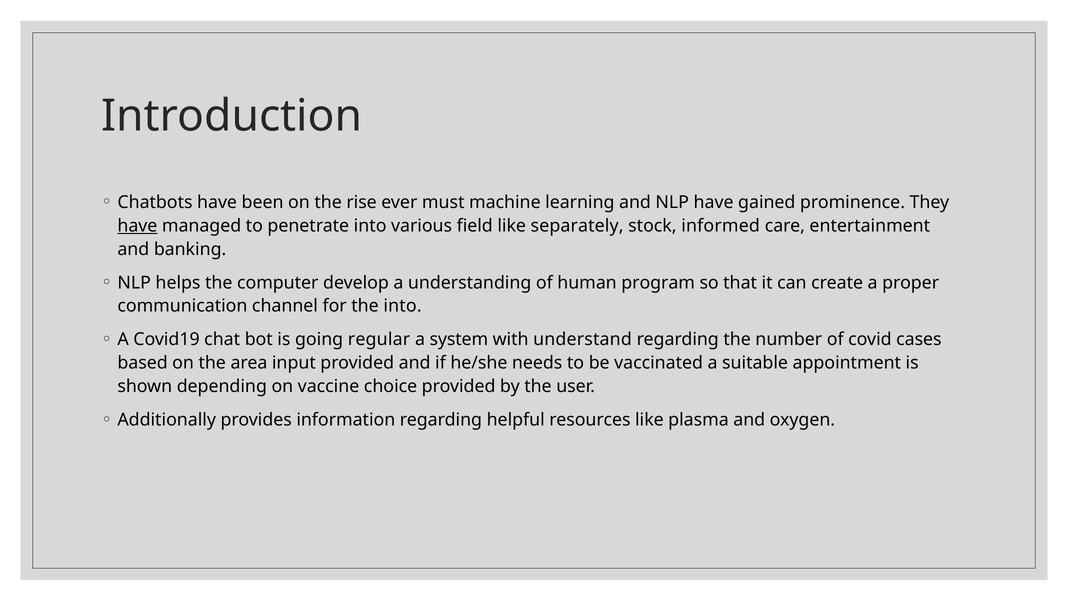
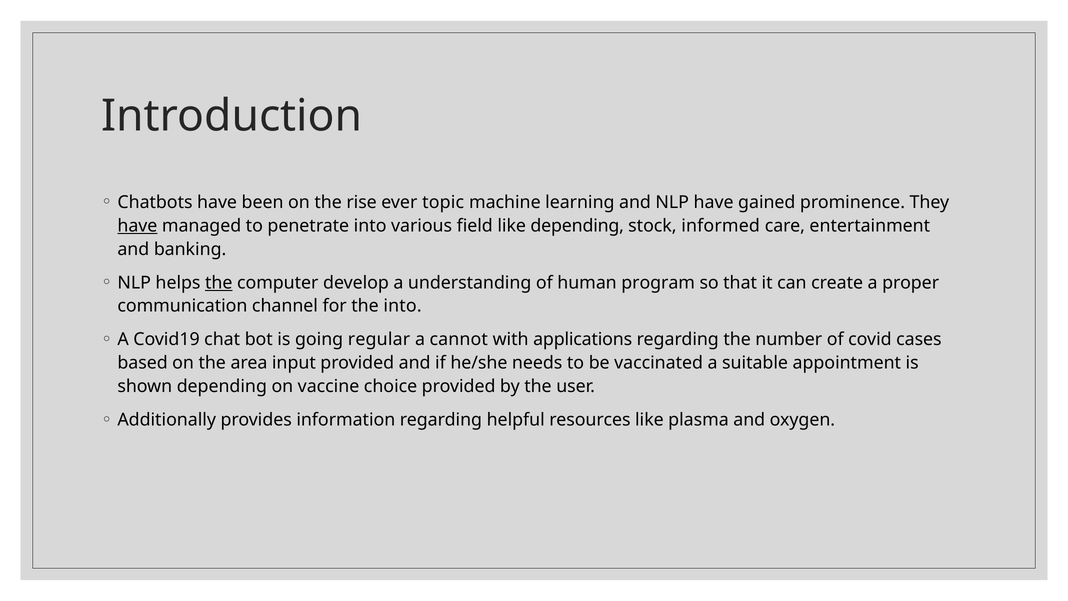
must: must -> topic
like separately: separately -> depending
the at (219, 283) underline: none -> present
system: system -> cannot
understand: understand -> applications
